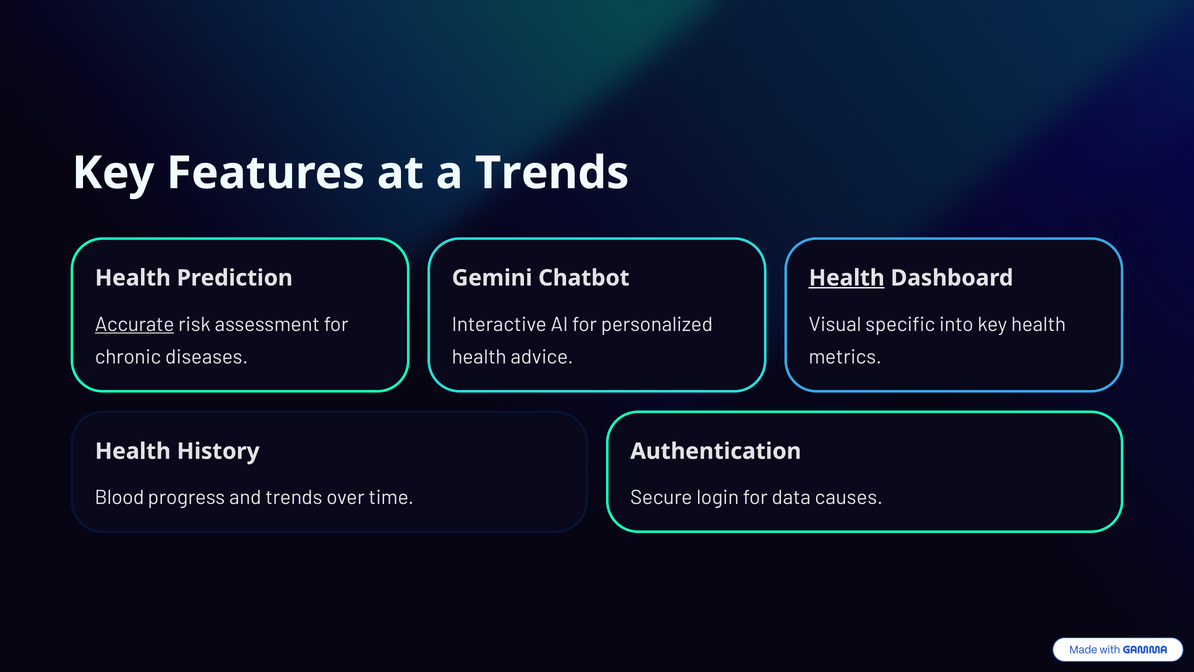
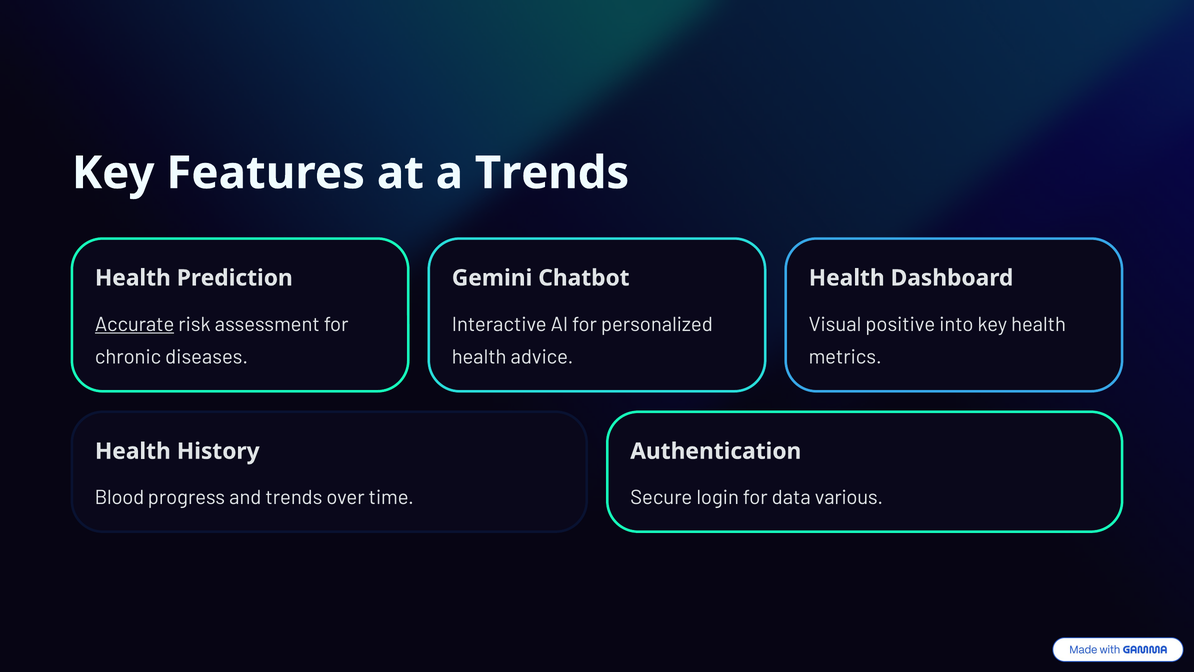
Health at (847, 278) underline: present -> none
specific: specific -> positive
causes: causes -> various
